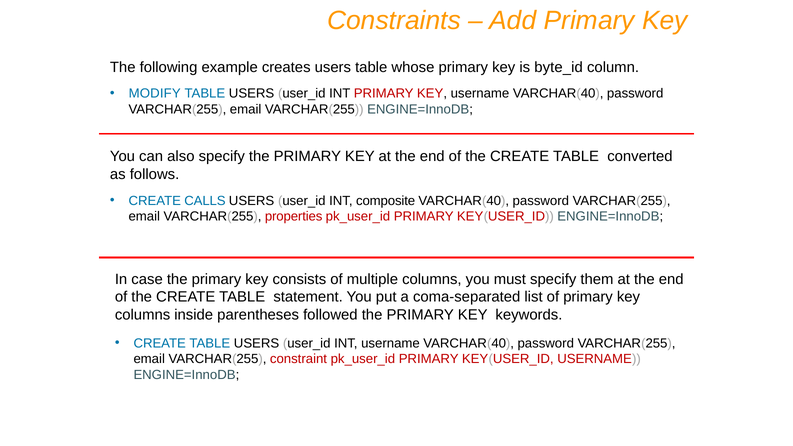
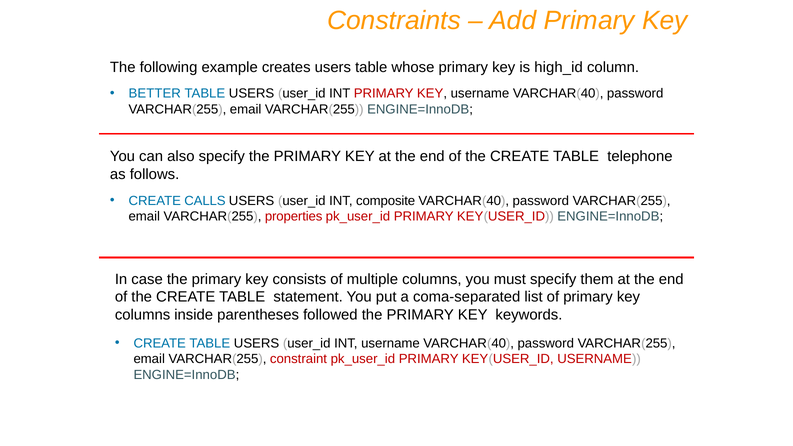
byte_id: byte_id -> high_id
MODIFY: MODIFY -> BETTER
converted: converted -> telephone
